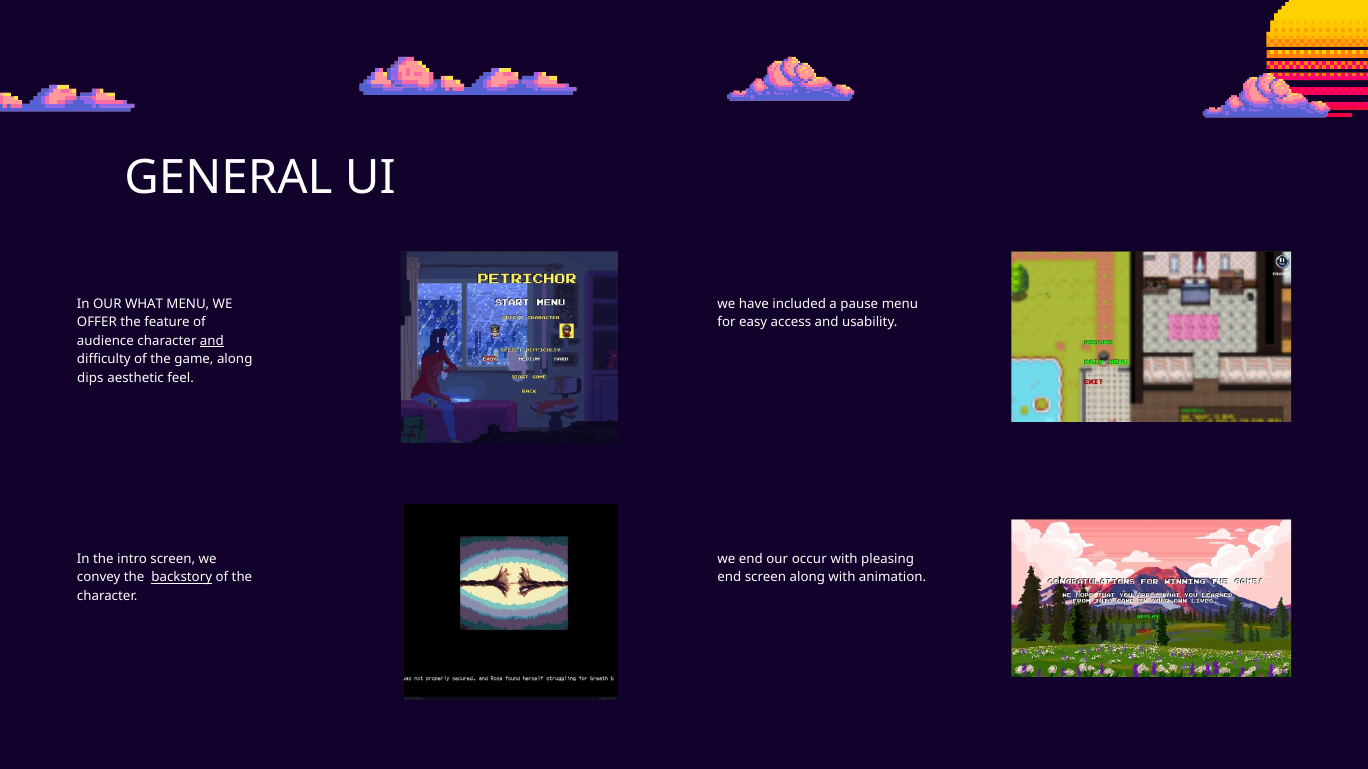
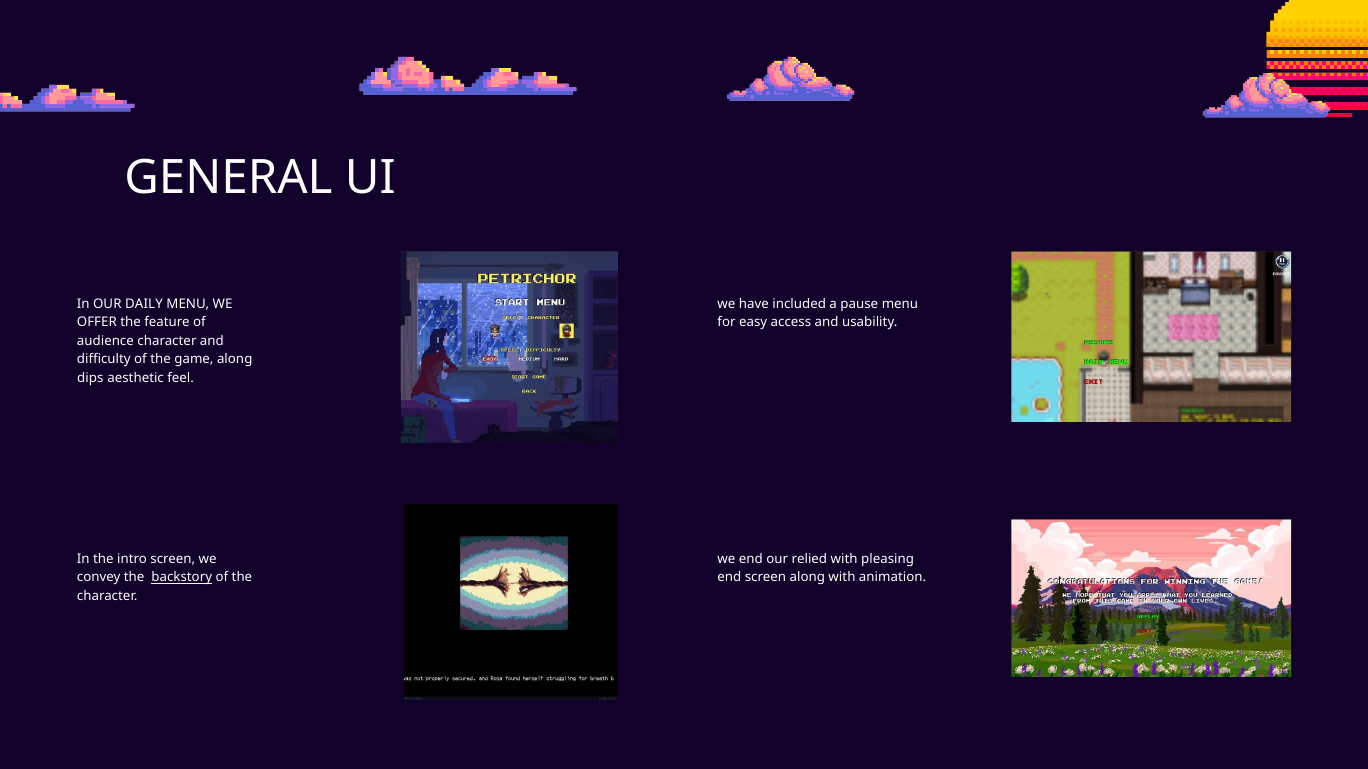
WHAT: WHAT -> DAILY
and at (212, 341) underline: present -> none
occur: occur -> relied
